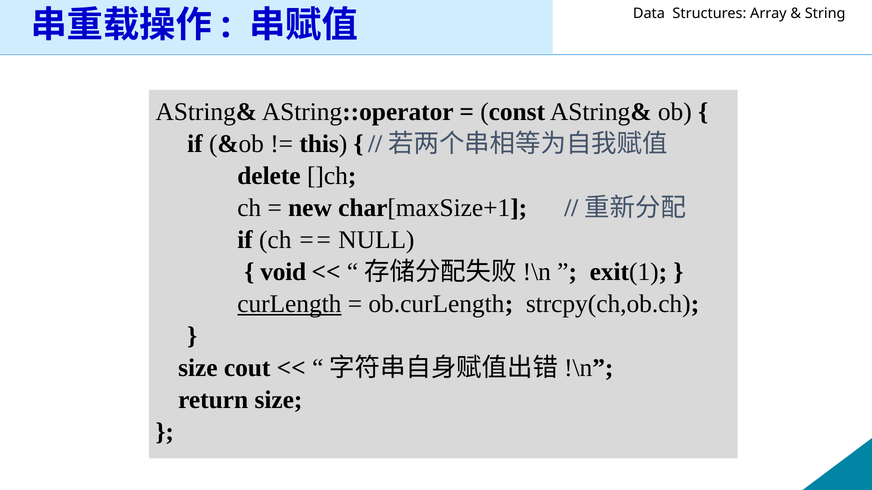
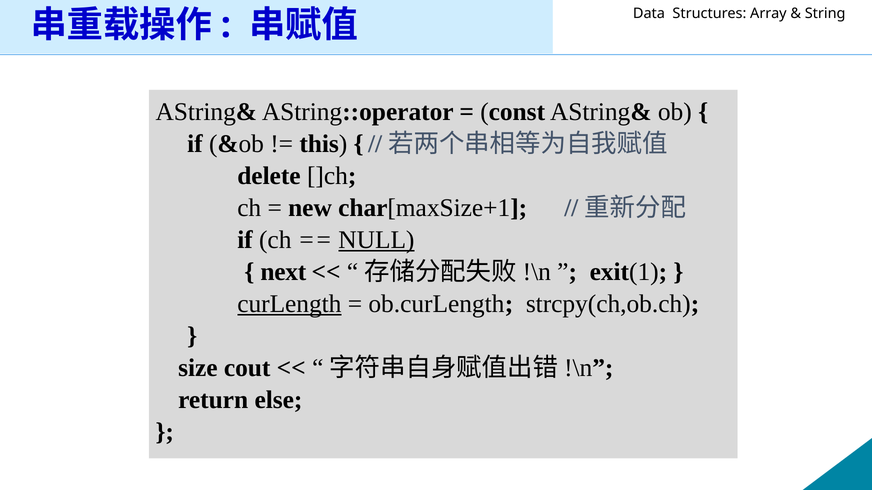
NULL underline: none -> present
void: void -> next
return size: size -> else
